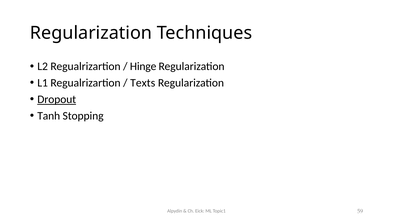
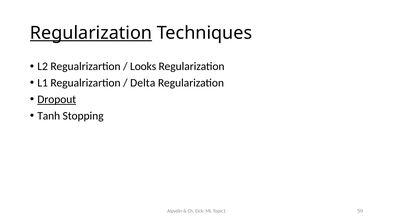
Regularization at (91, 33) underline: none -> present
Hinge: Hinge -> Looks
Texts: Texts -> Delta
